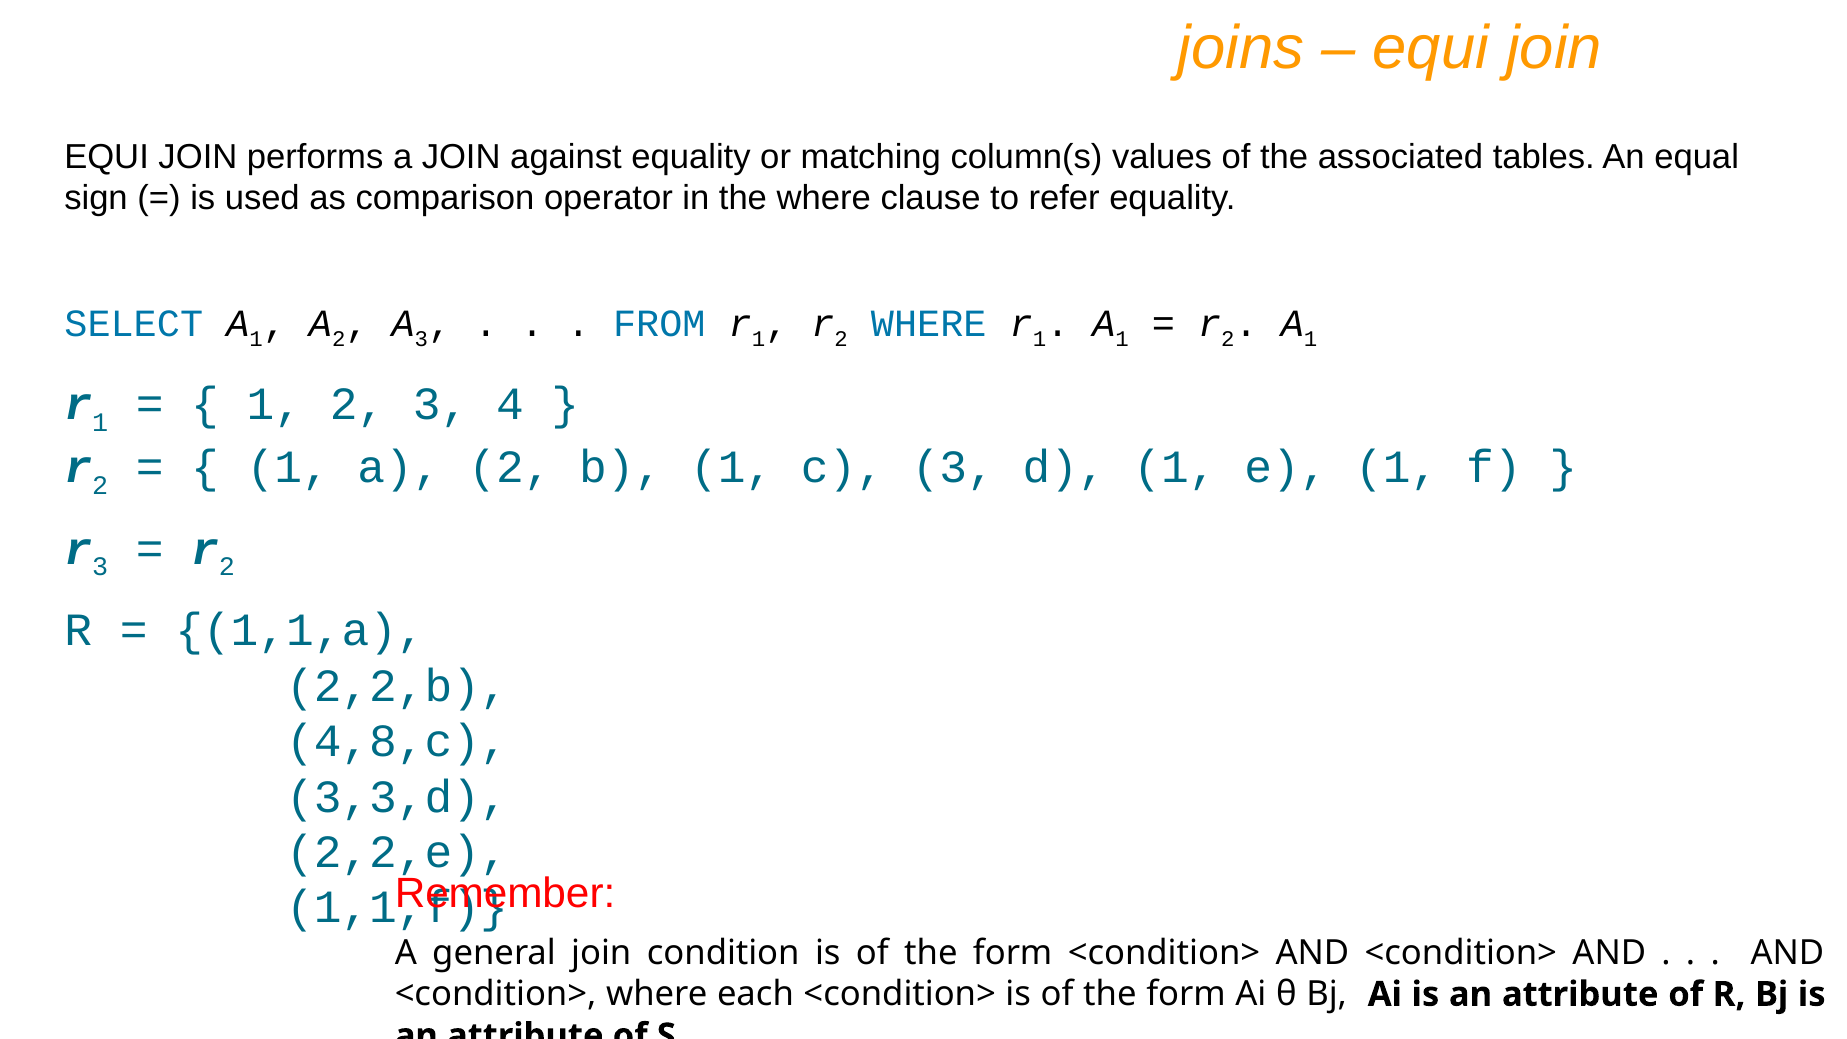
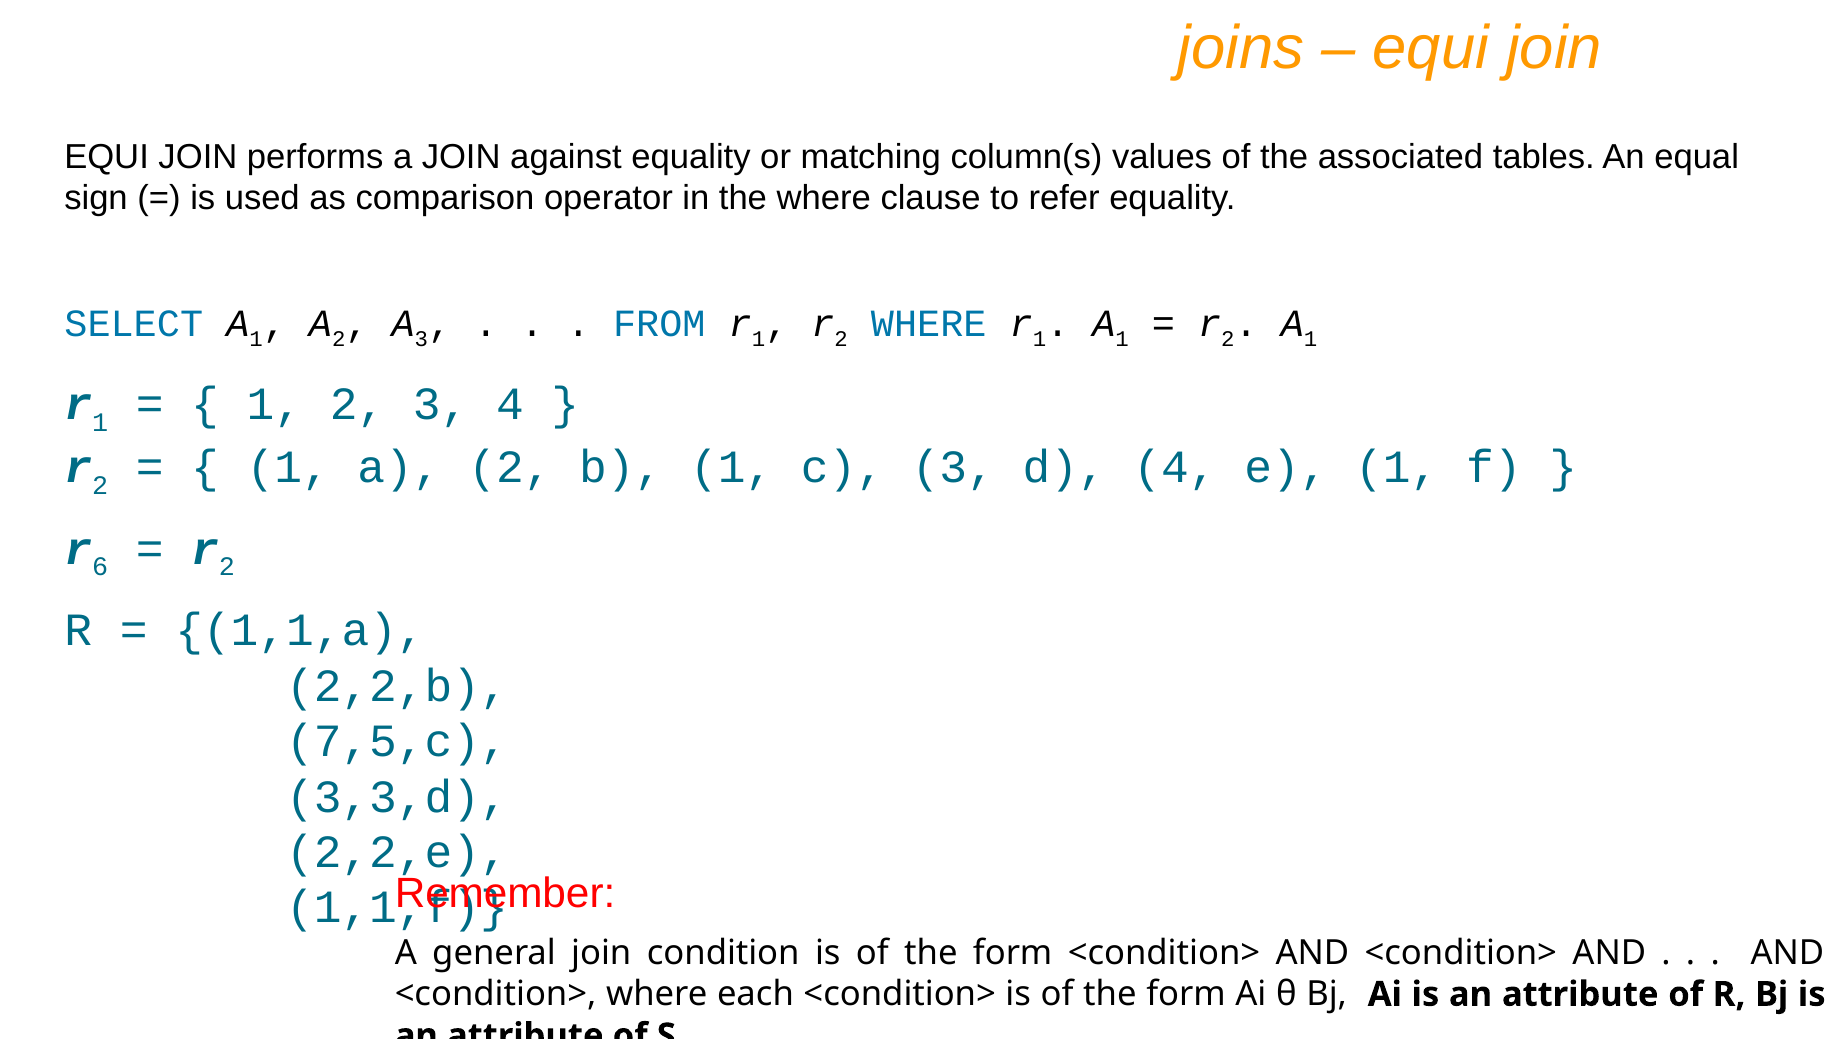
d 1: 1 -> 4
r 3: 3 -> 6
4,8,c: 4,8,c -> 7,5,c
